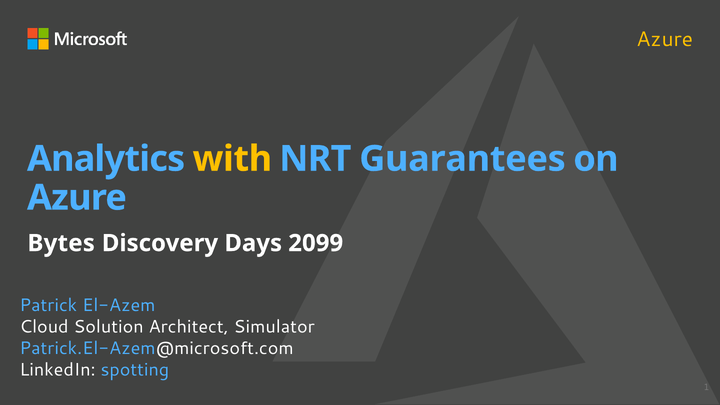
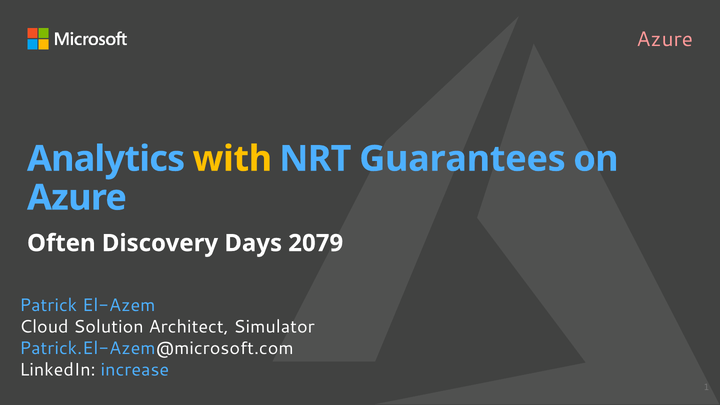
Azure at (665, 39) colour: yellow -> pink
Bytes: Bytes -> Often
2099: 2099 -> 2079
spotting: spotting -> increase
